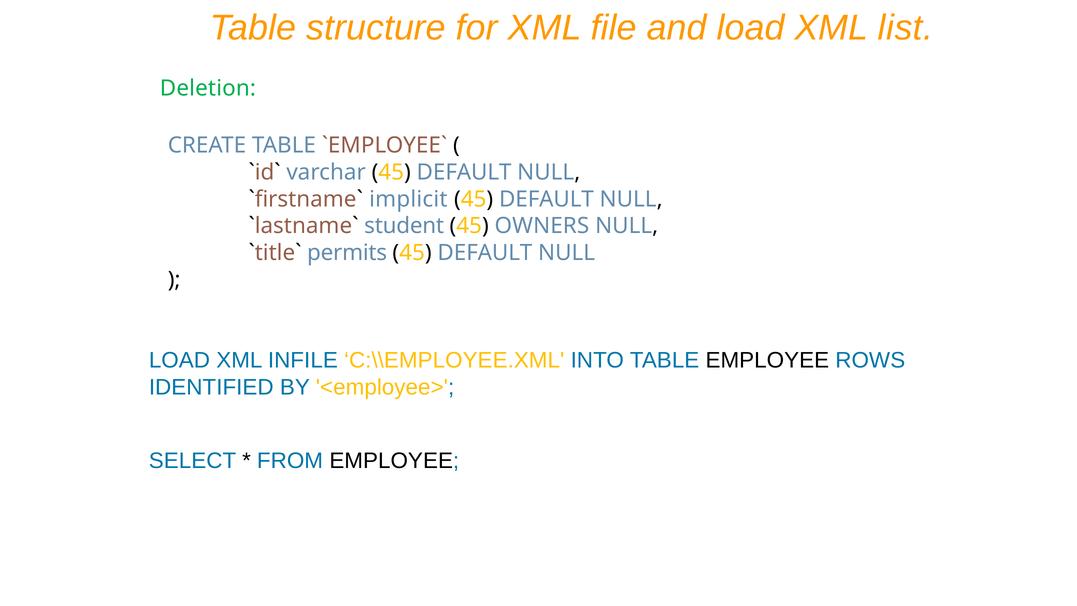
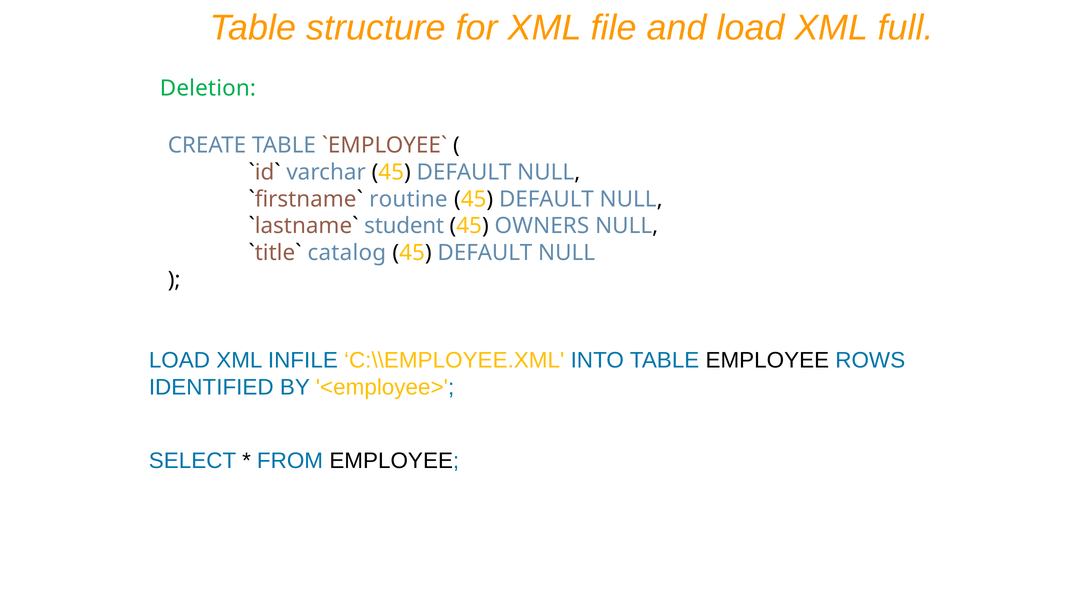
list: list -> full
implicit: implicit -> routine
permits: permits -> catalog
